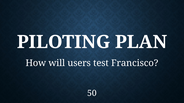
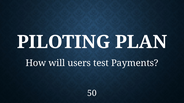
Francisco: Francisco -> Payments
